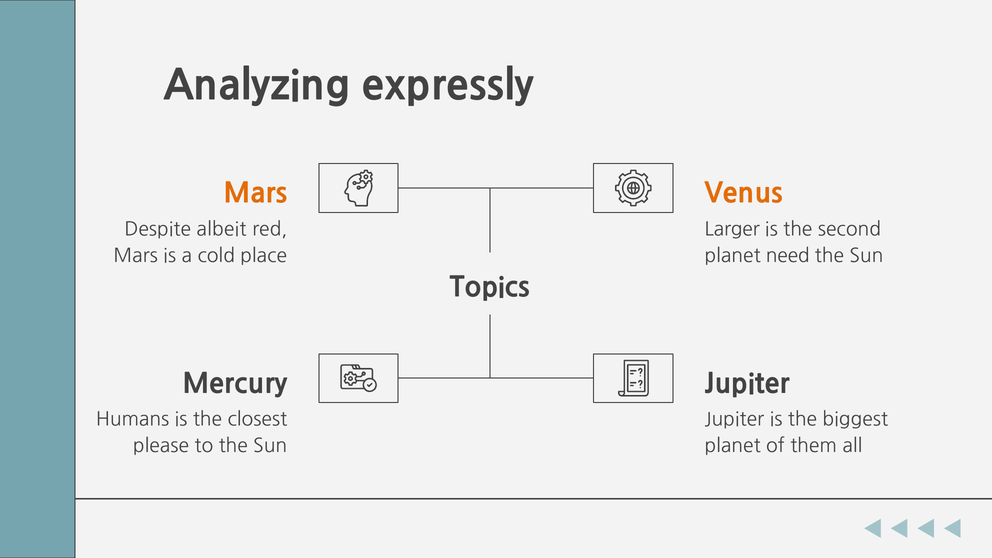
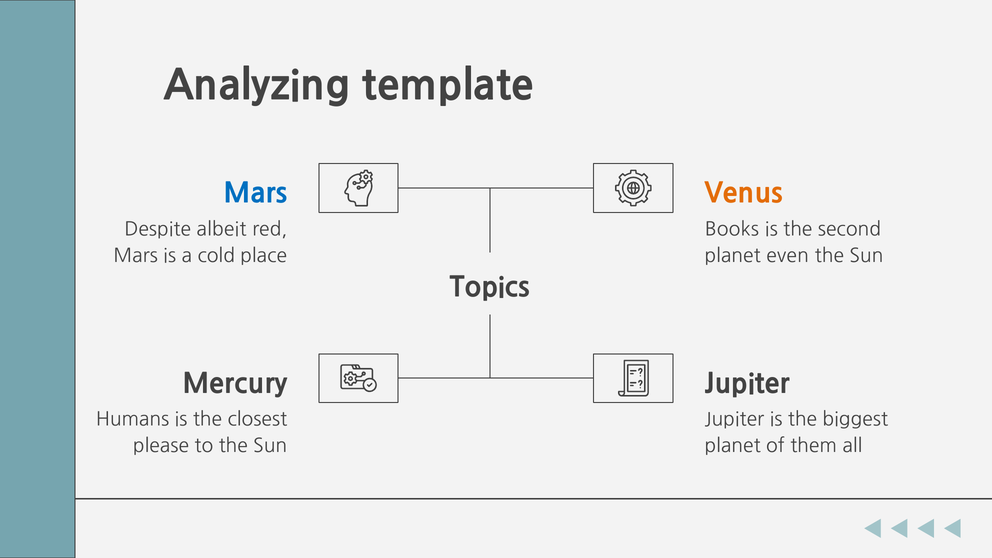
expressly: expressly -> template
Mars at (256, 194) colour: orange -> blue
Larger: Larger -> Books
need: need -> even
